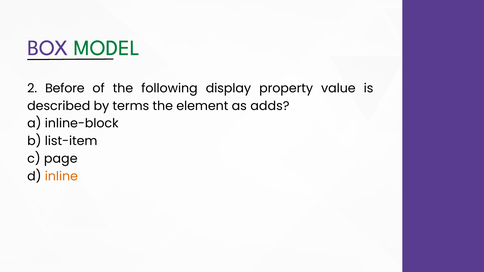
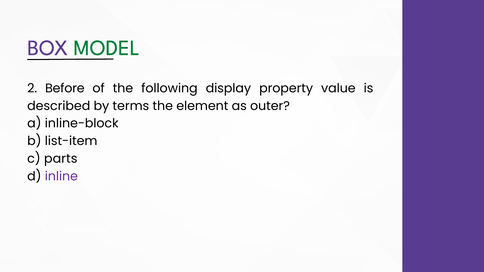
adds: adds -> outer
page: page -> parts
inline colour: orange -> purple
